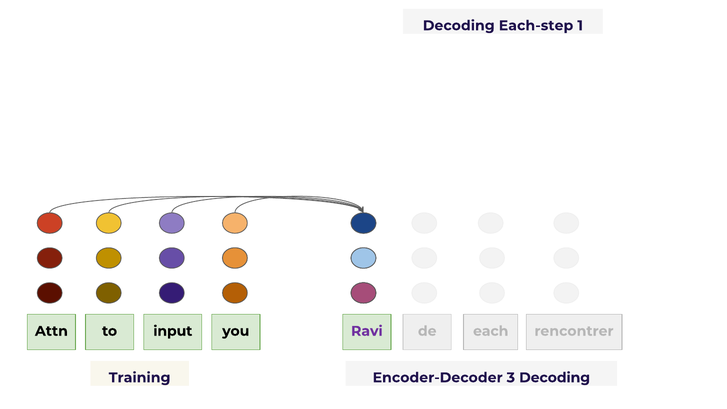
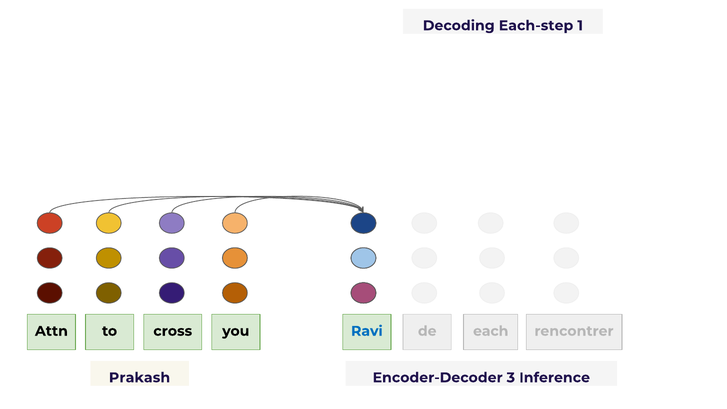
input: input -> cross
Ravi colour: purple -> blue
Training: Training -> Prakash
3 Decoding: Decoding -> Inference
